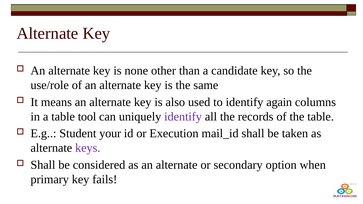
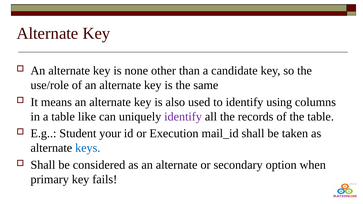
again: again -> using
tool: tool -> like
keys colour: purple -> blue
